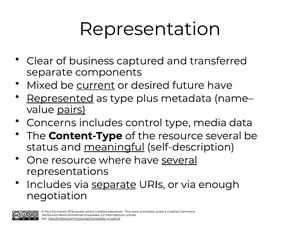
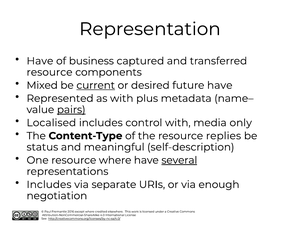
Clear at (40, 61): Clear -> Have
separate at (50, 72): separate -> resource
Represented underline: present -> none
as type: type -> with
Concerns: Concerns -> Localised
control type: type -> with
data: data -> only
resource several: several -> replies
meaningful underline: present -> none
separate at (114, 185) underline: present -> none
